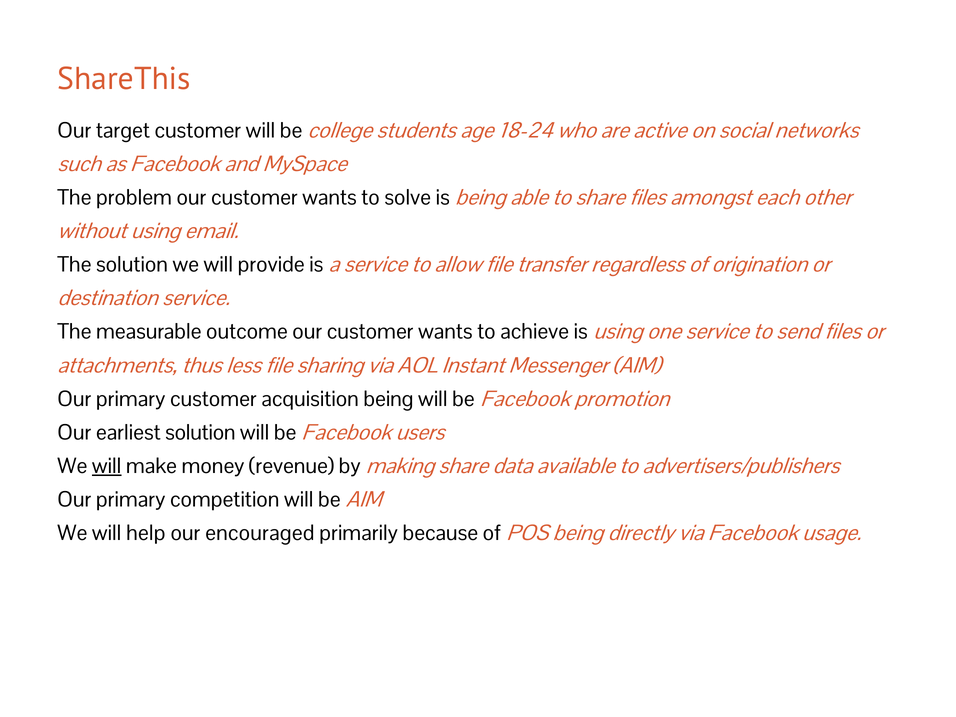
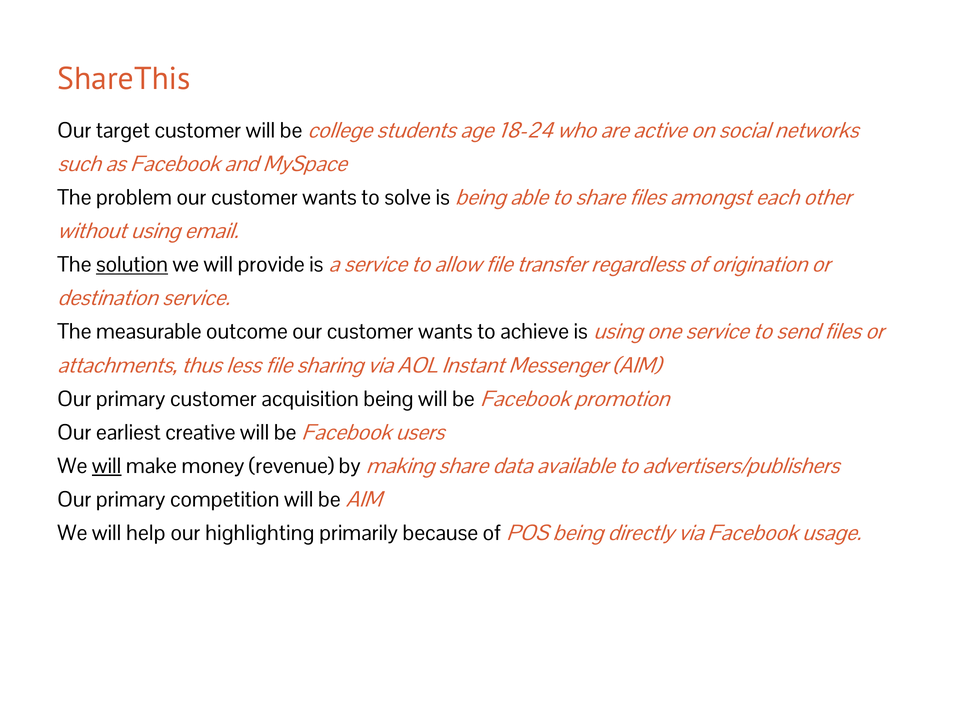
solution at (132, 265) underline: none -> present
earliest solution: solution -> creative
encouraged: encouraged -> highlighting
